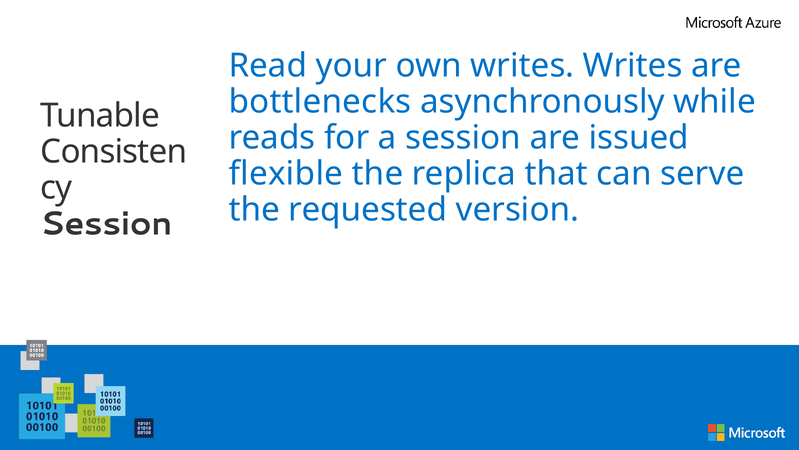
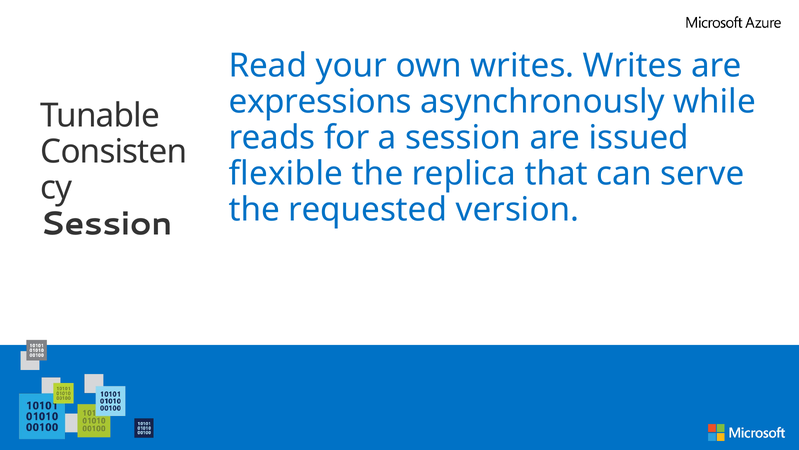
bottlenecks: bottlenecks -> expressions
